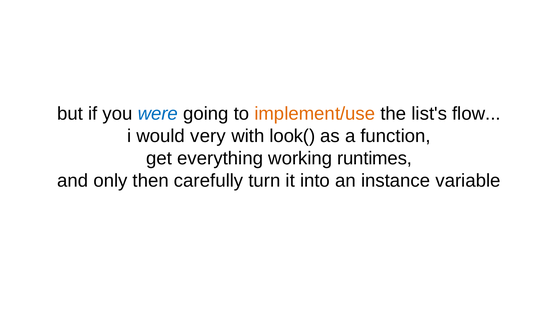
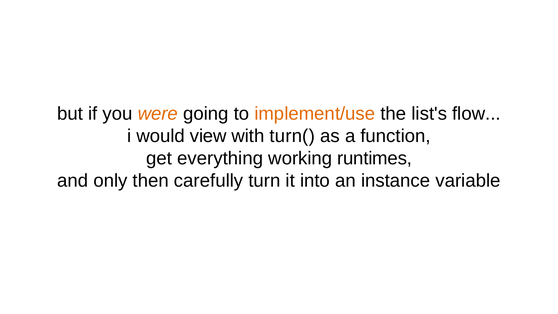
were colour: blue -> orange
very: very -> view
look(: look( -> turn(
